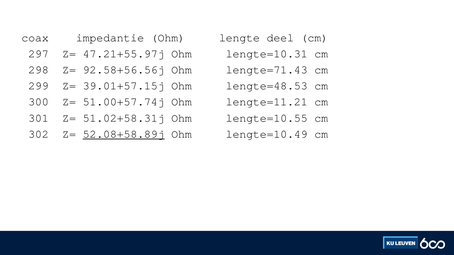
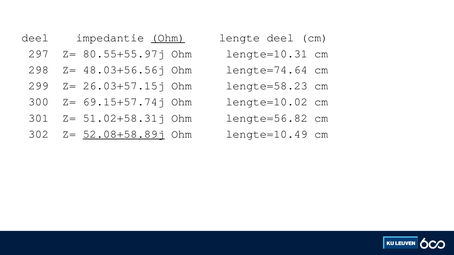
coax at (35, 38): coax -> deel
Ohm at (168, 38) underline: none -> present
47.21+55.97j: 47.21+55.97j -> 80.55+55.97j
92.58+56.56j: 92.58+56.56j -> 48.03+56.56j
lengte=71.43: lengte=71.43 -> lengte=74.64
39.01+57.15j: 39.01+57.15j -> 26.03+57.15j
lengte=48.53: lengte=48.53 -> lengte=58.23
51.00+57.74j: 51.00+57.74j -> 69.15+57.74j
lengte=11.21: lengte=11.21 -> lengte=10.02
lengte=10.55: lengte=10.55 -> lengte=56.82
